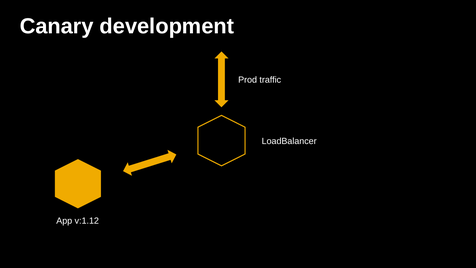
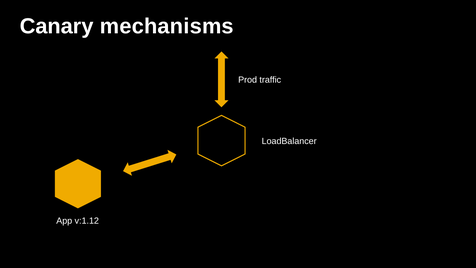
development: development -> mechanisms
